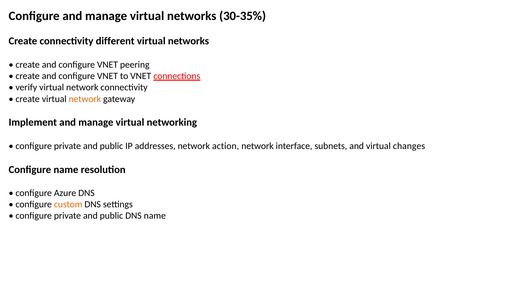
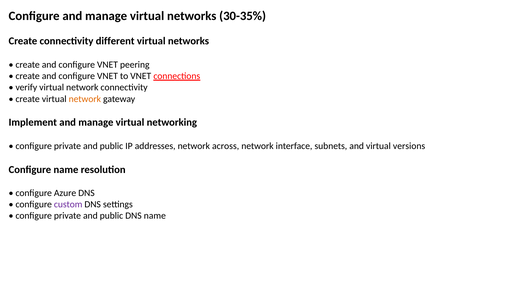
action: action -> across
changes: changes -> versions
custom colour: orange -> purple
